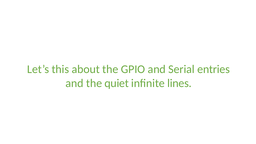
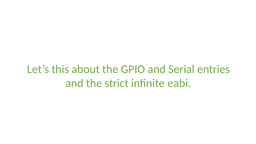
quiet: quiet -> strict
lines: lines -> eabi
